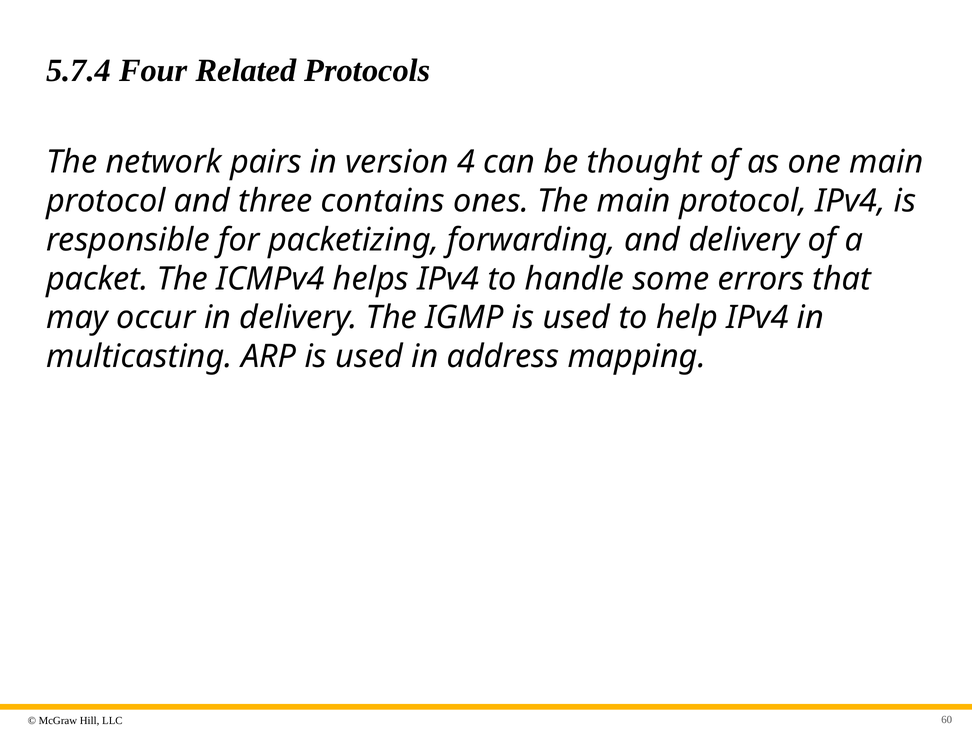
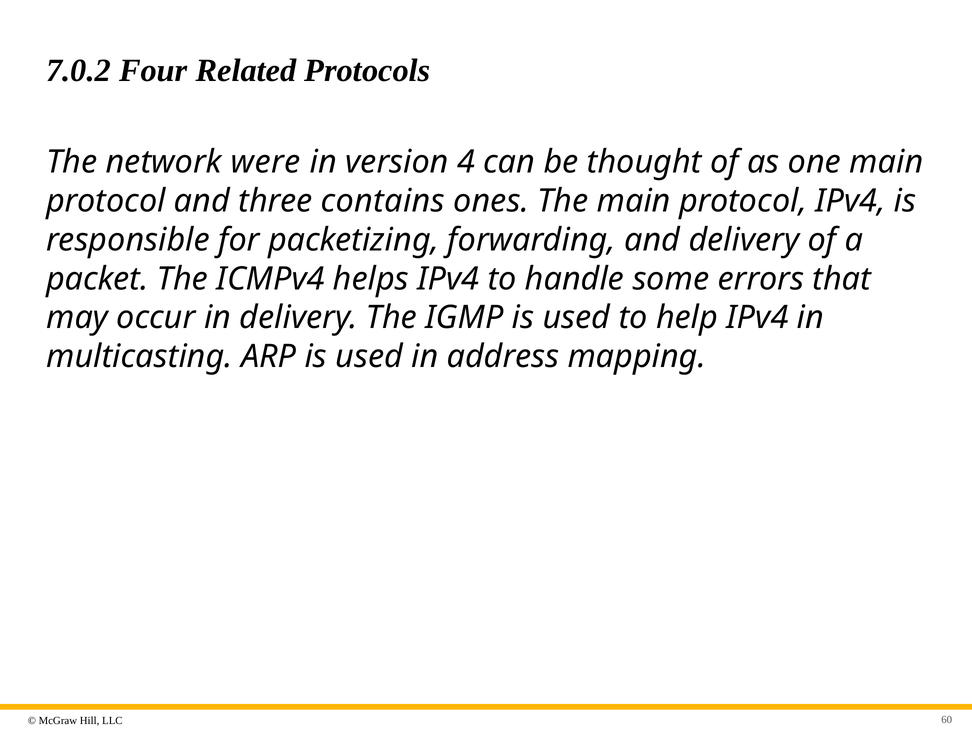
5.7.4: 5.7.4 -> 7.0.2
pairs: pairs -> were
